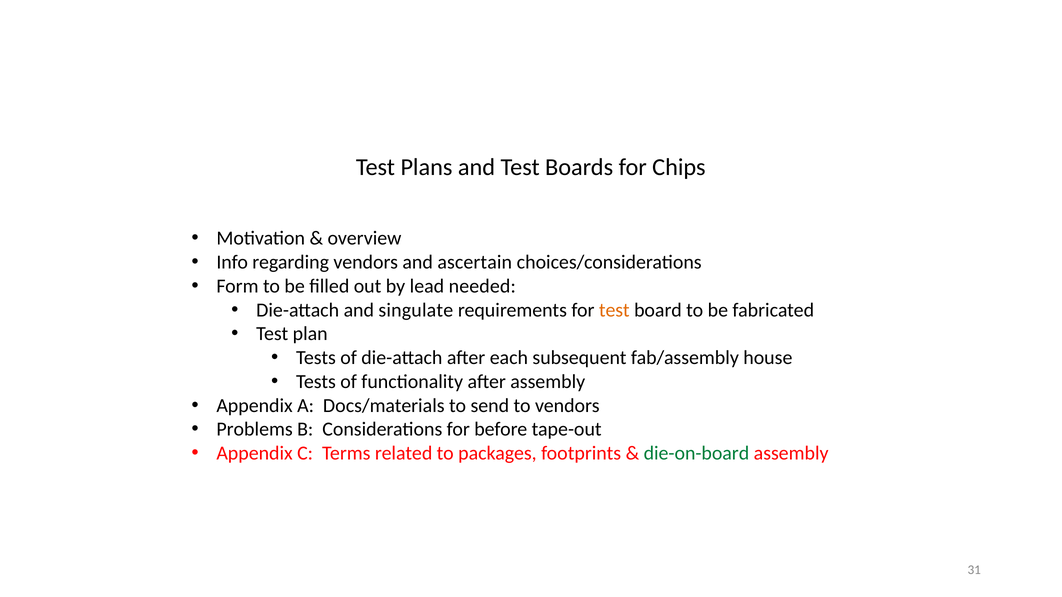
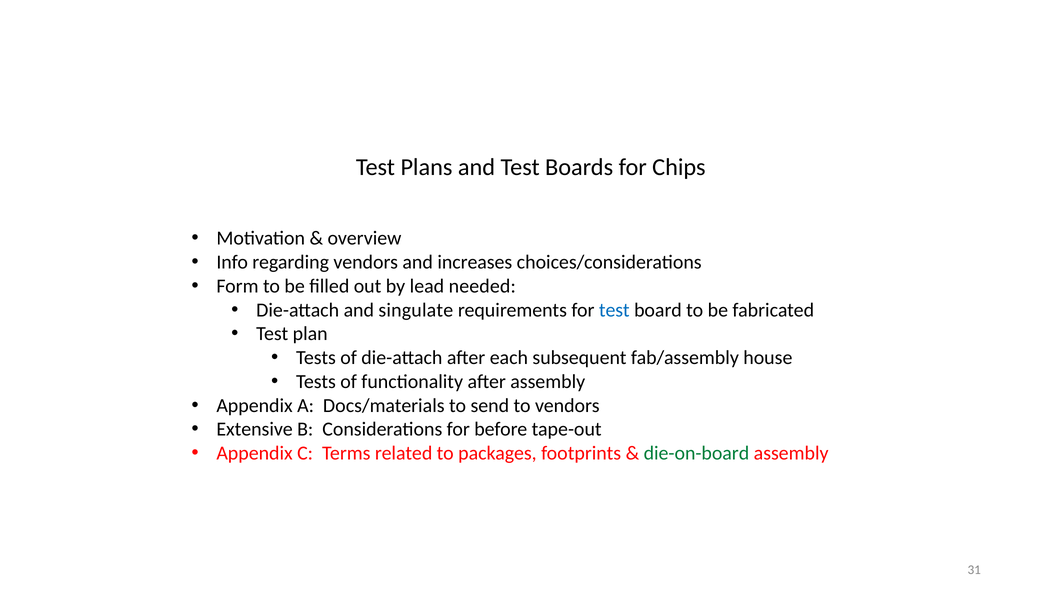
ascertain: ascertain -> increases
test at (614, 310) colour: orange -> blue
Problems: Problems -> Extensive
